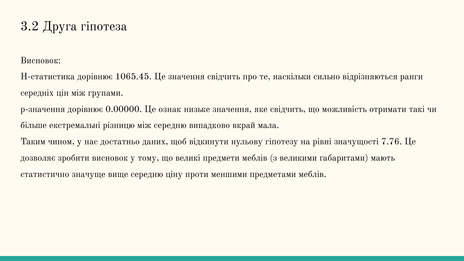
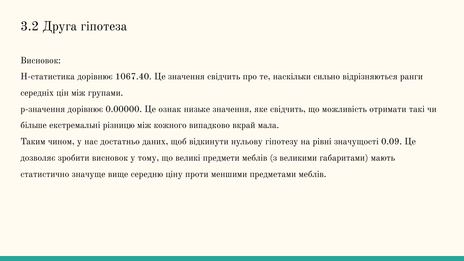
1065.45: 1065.45 -> 1067.40
між середню: середню -> кожного
7.76: 7.76 -> 0.09
